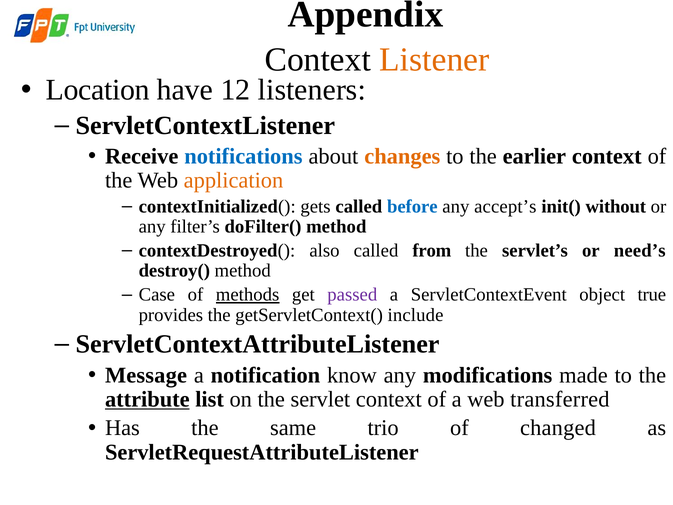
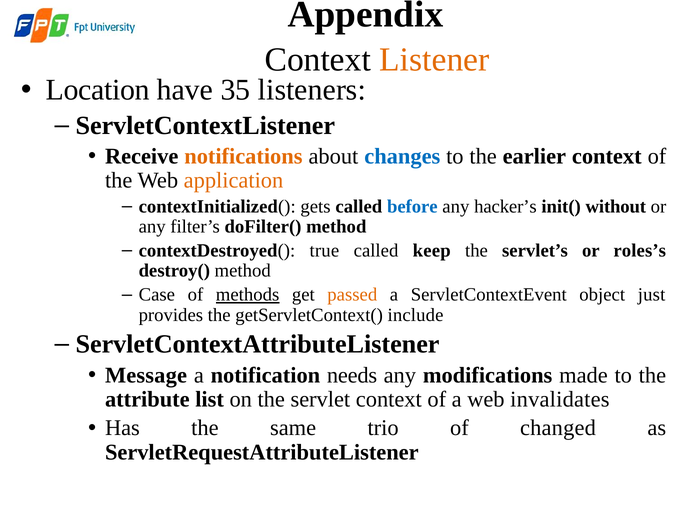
12: 12 -> 35
notifications colour: blue -> orange
changes colour: orange -> blue
accept’s: accept’s -> hacker’s
also: also -> true
from: from -> keep
need’s: need’s -> roles’s
passed colour: purple -> orange
true: true -> just
know: know -> needs
attribute underline: present -> none
transferred: transferred -> invalidates
